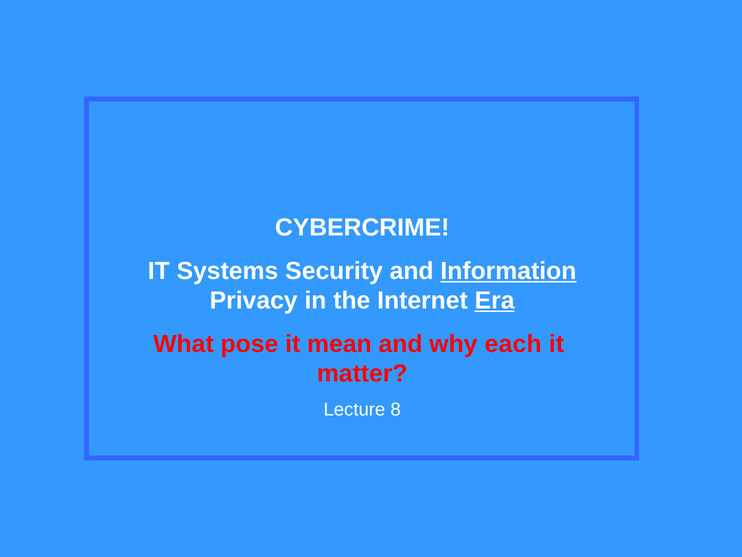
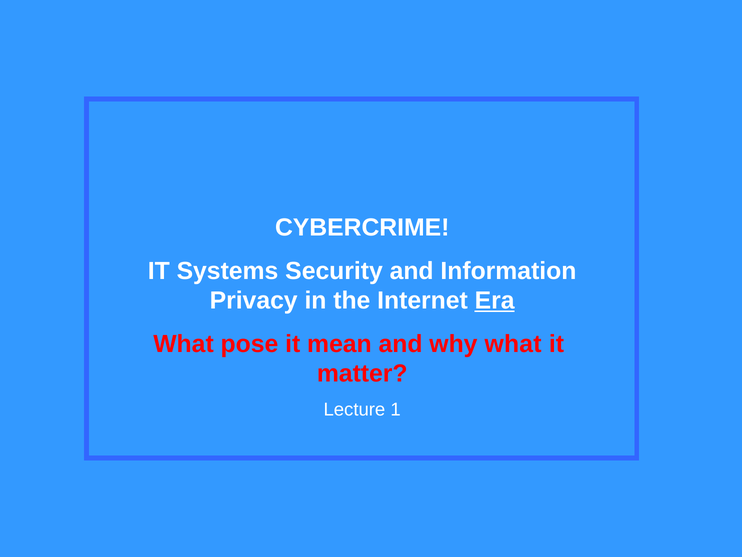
Information underline: present -> none
why each: each -> what
8: 8 -> 1
